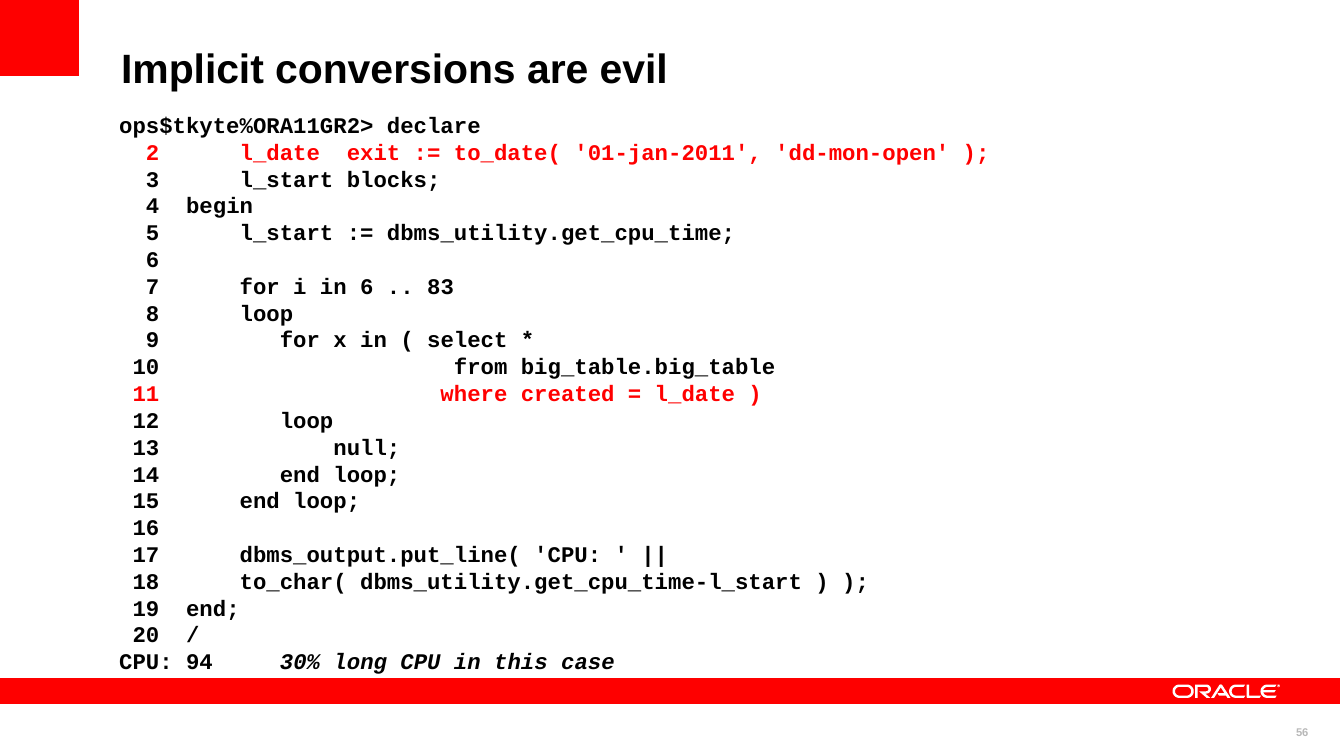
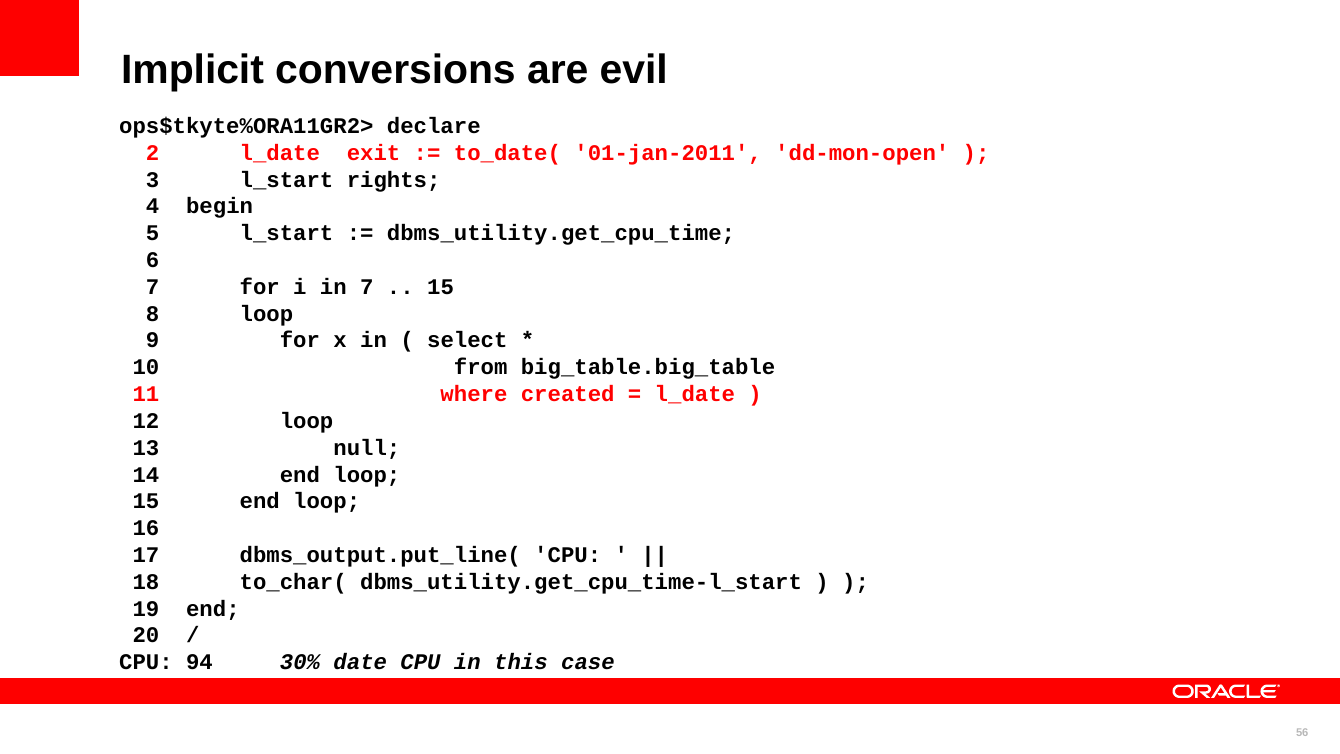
blocks: blocks -> rights
in 6: 6 -> 7
83 at (441, 287): 83 -> 15
long: long -> date
